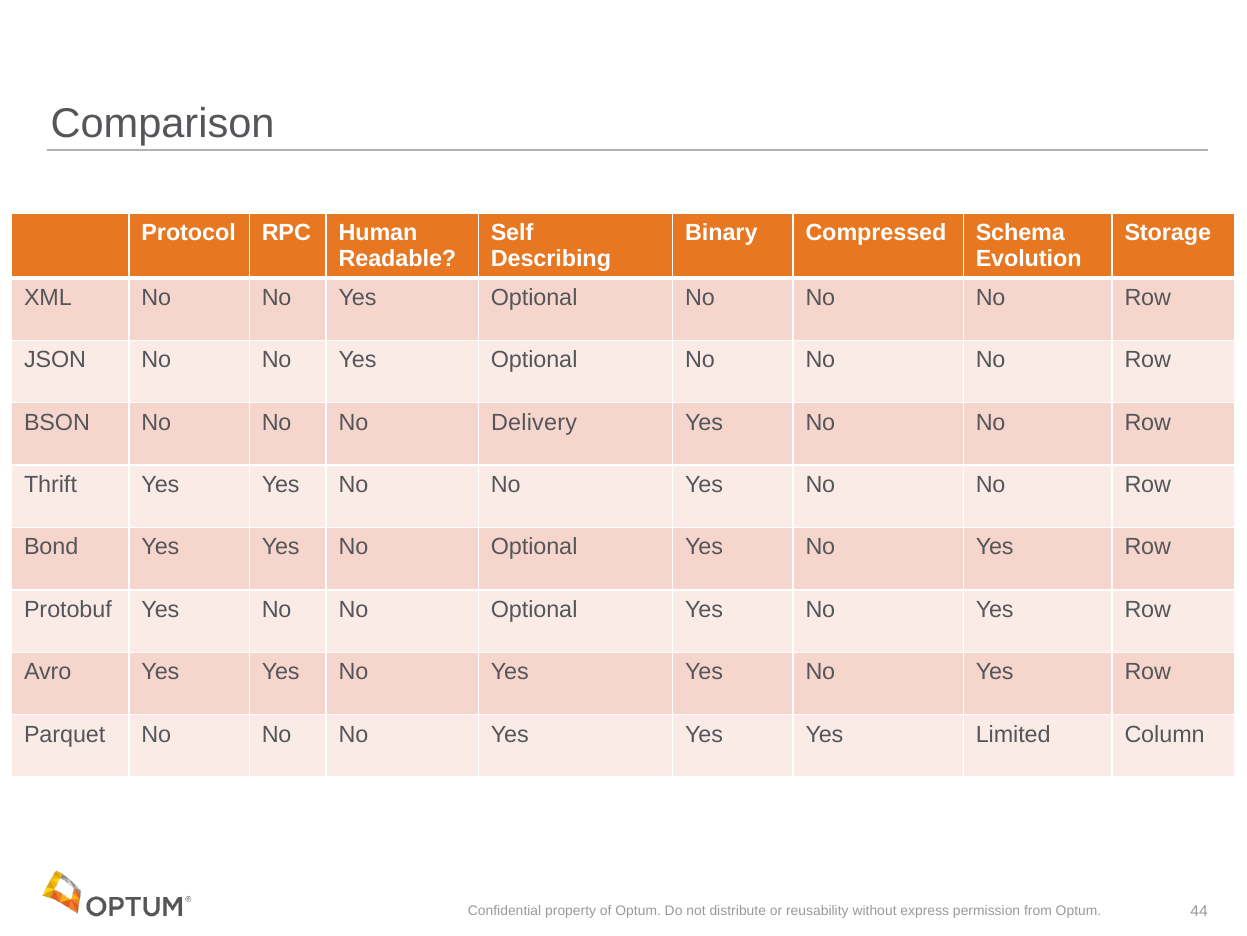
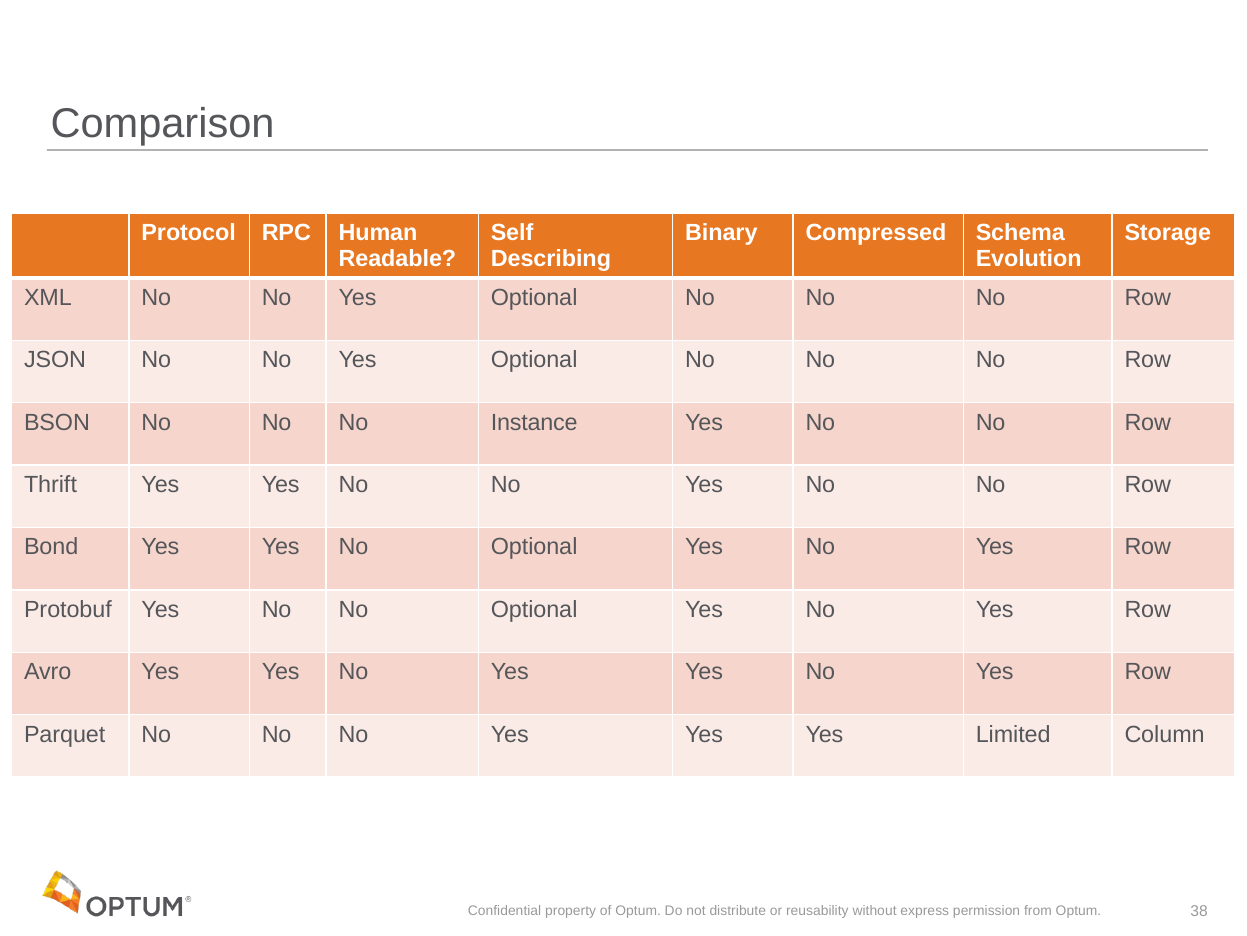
Delivery: Delivery -> Instance
44: 44 -> 38
